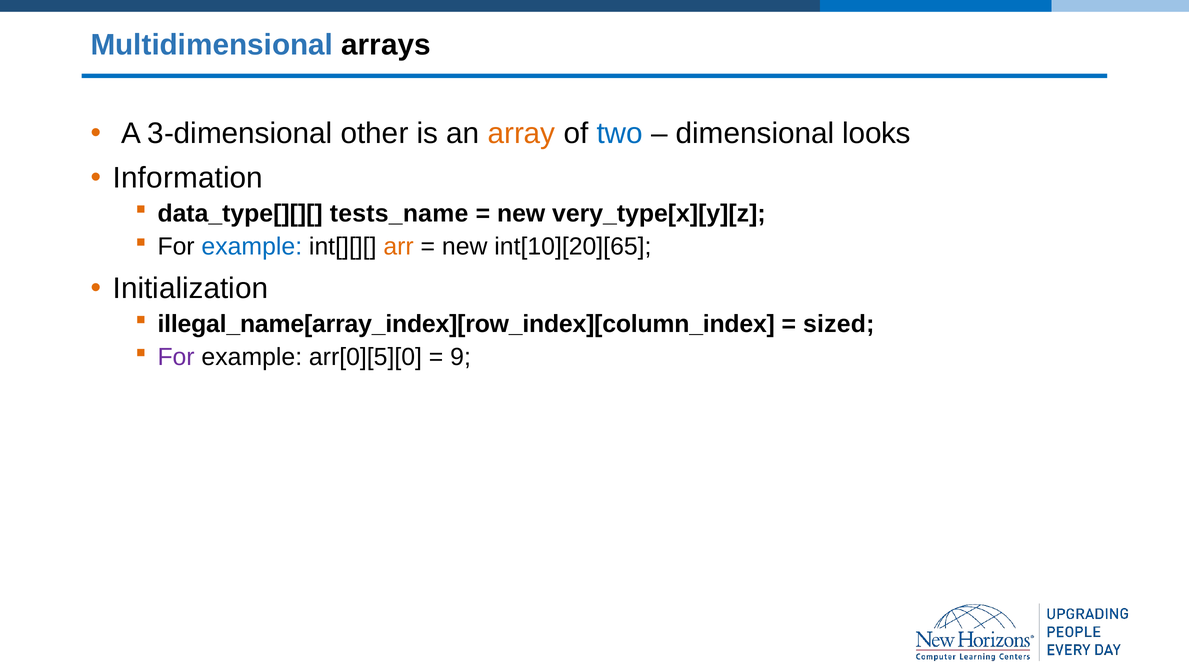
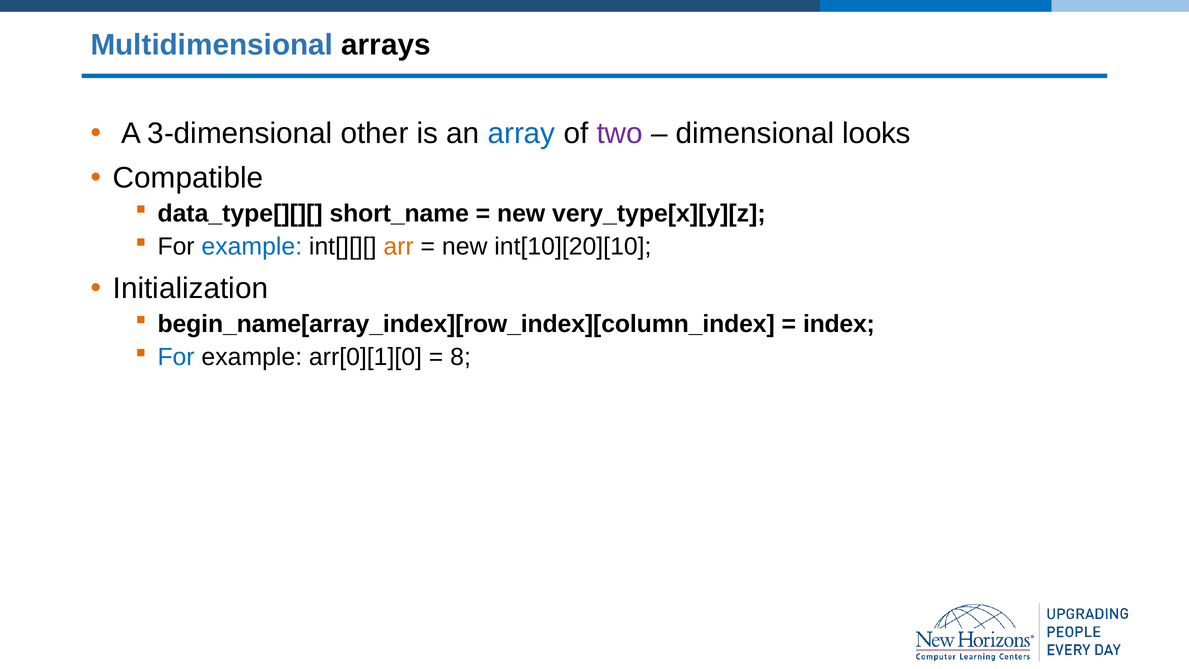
array colour: orange -> blue
two colour: blue -> purple
Information: Information -> Compatible
tests_name: tests_name -> short_name
int[10][20][65: int[10][20][65 -> int[10][20][10
illegal_name[array_index][row_index][column_index: illegal_name[array_index][row_index][column_index -> begin_name[array_index][row_index][column_index
sized: sized -> index
For at (176, 357) colour: purple -> blue
arr[0][5][0: arr[0][5][0 -> arr[0][1][0
9: 9 -> 8
